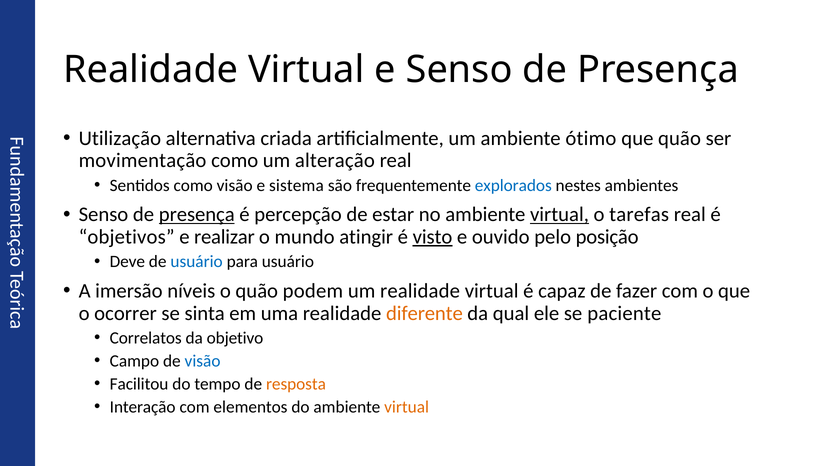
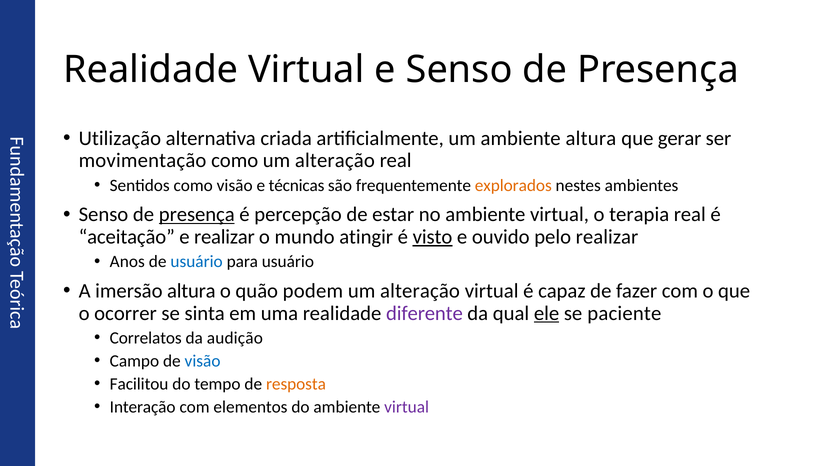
ambiente ótimo: ótimo -> altura
que quão: quão -> gerar
sistema: sistema -> técnicas
explorados colour: blue -> orange
virtual at (559, 214) underline: present -> none
tarefas: tarefas -> terapia
objetivos: objetivos -> aceitação
pelo posição: posição -> realizar
Deve: Deve -> Anos
imersão níveis: níveis -> altura
realidade at (420, 291): realidade -> alteração
diferente colour: orange -> purple
ele underline: none -> present
objetivo: objetivo -> audição
virtual at (407, 407) colour: orange -> purple
